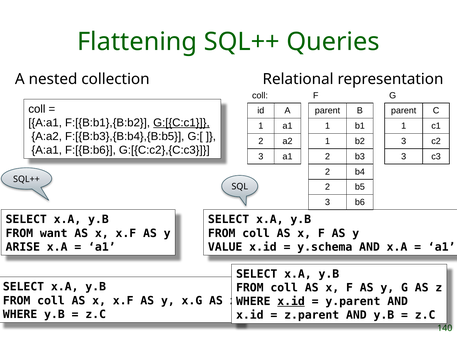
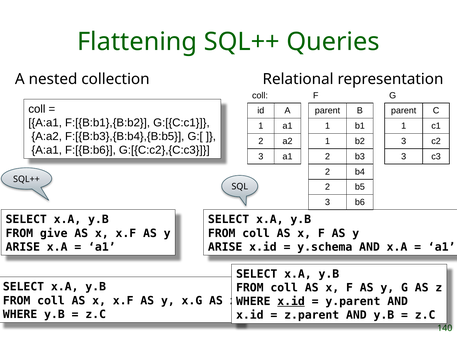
G:[{C:c1 underline: present -> none
want: want -> give
VALUE at (225, 247): VALUE -> ARISE
